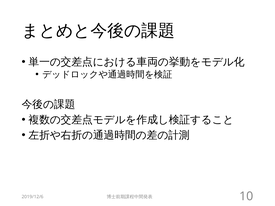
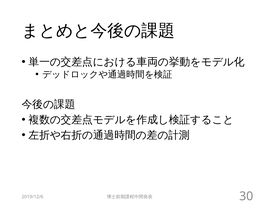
10: 10 -> 30
